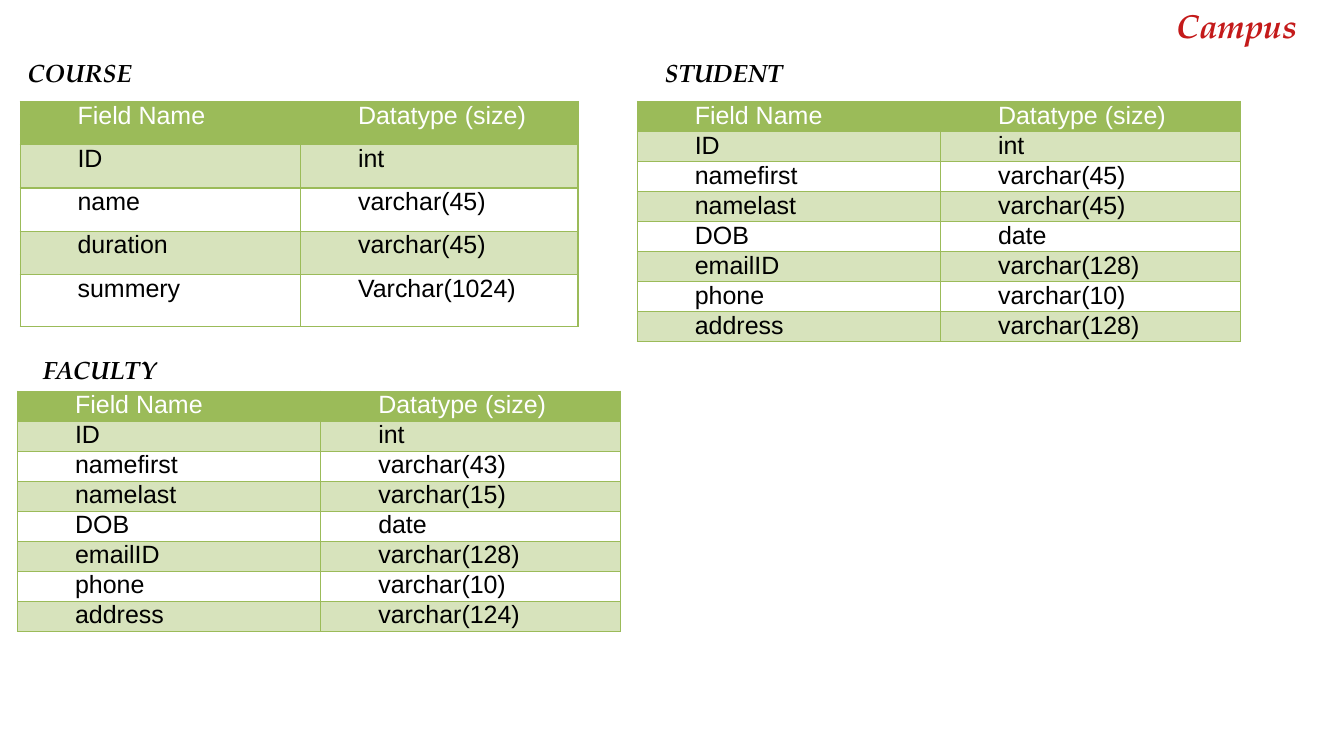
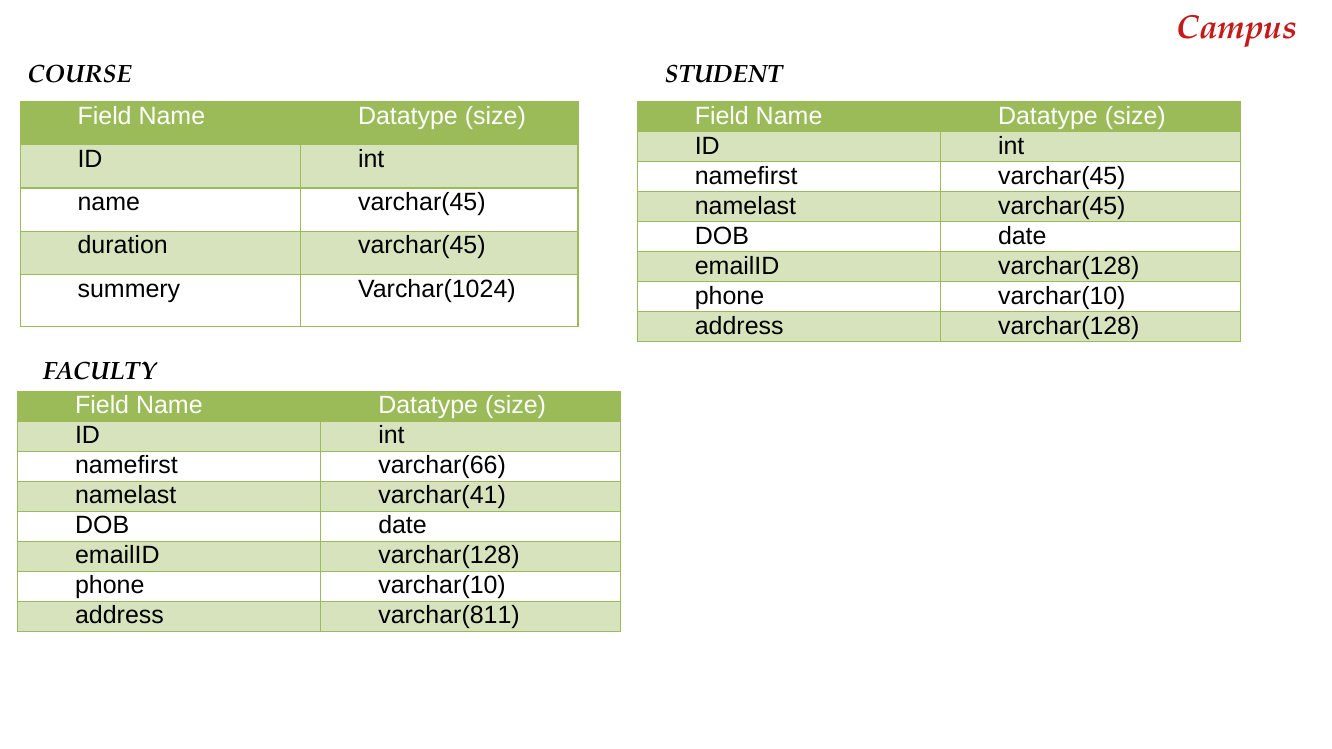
varchar(43: varchar(43 -> varchar(66
varchar(15: varchar(15 -> varchar(41
varchar(124: varchar(124 -> varchar(811
